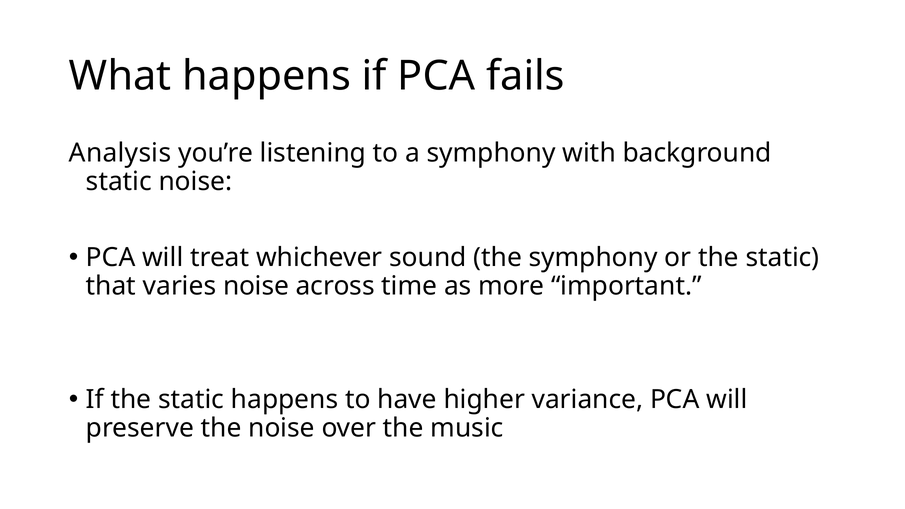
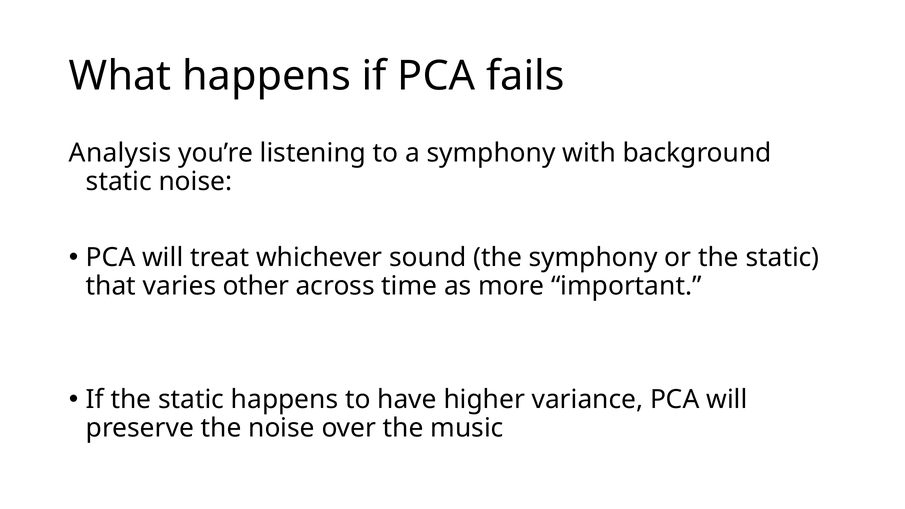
varies noise: noise -> other
